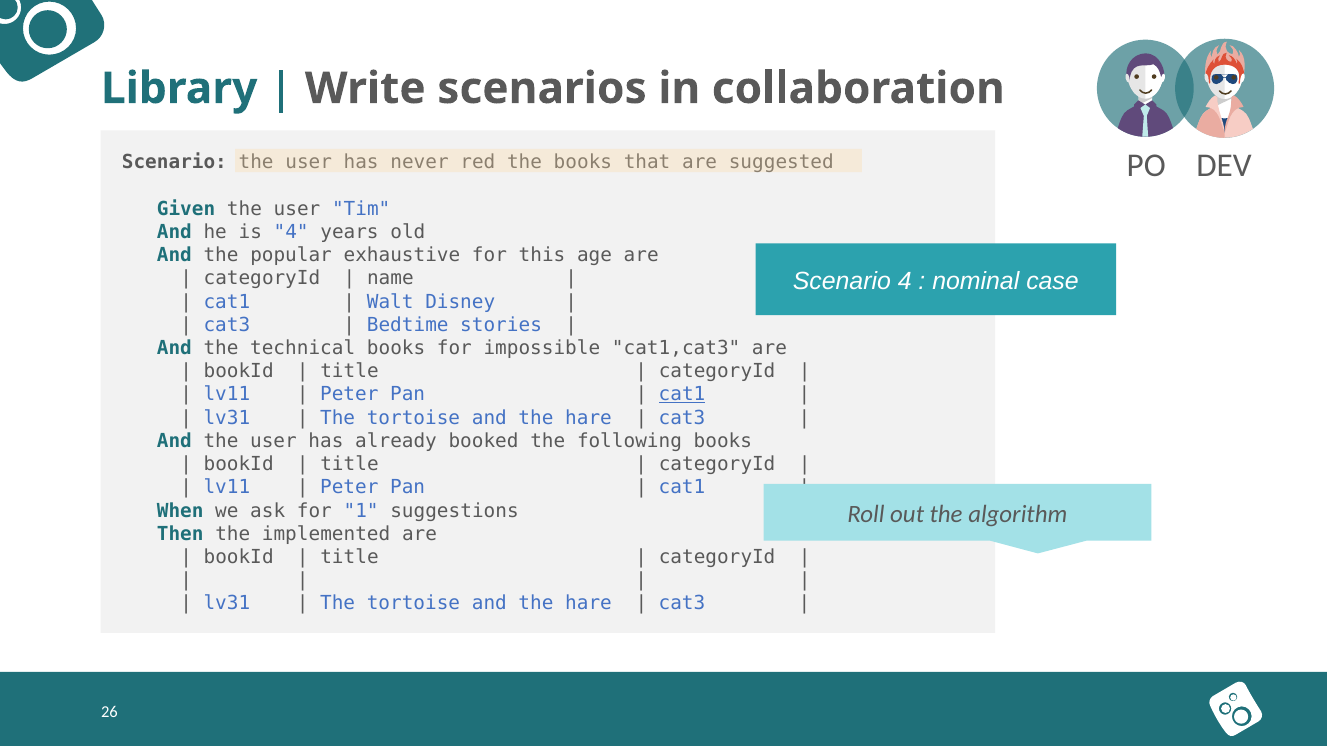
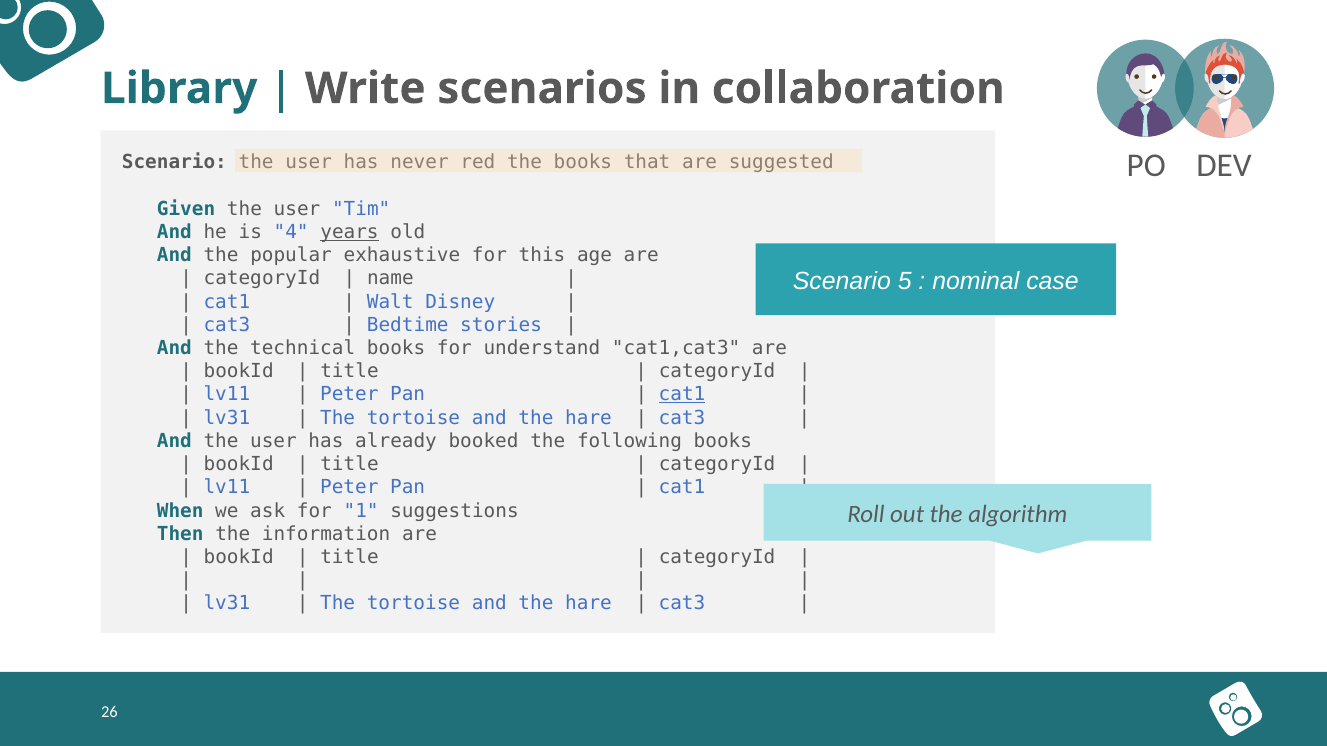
years underline: none -> present
Scenario 4: 4 -> 5
impossible: impossible -> understand
implemented: implemented -> information
